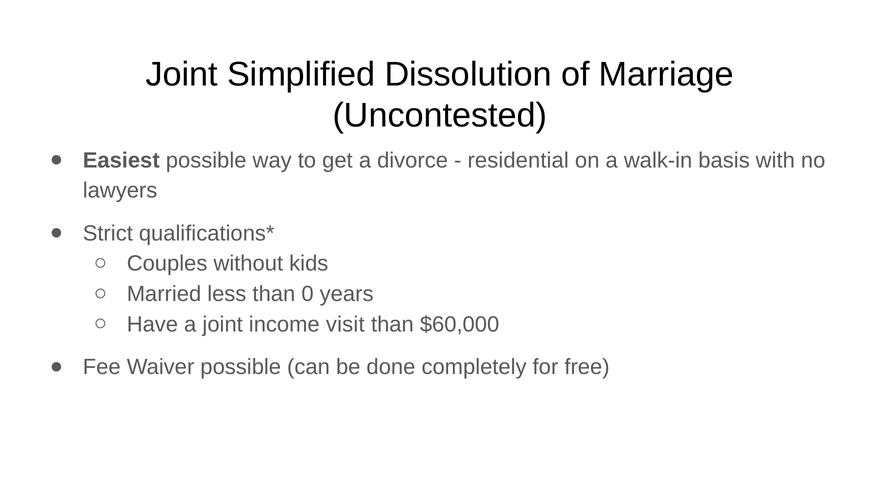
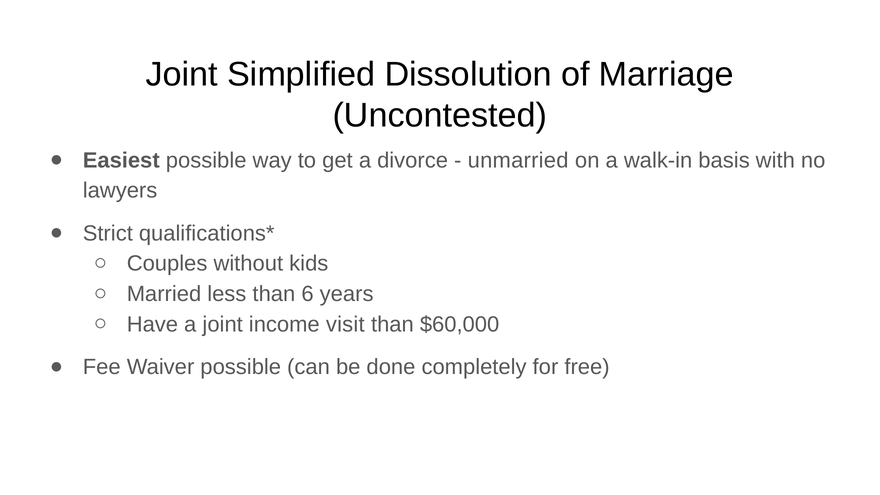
residential: residential -> unmarried
0: 0 -> 6
